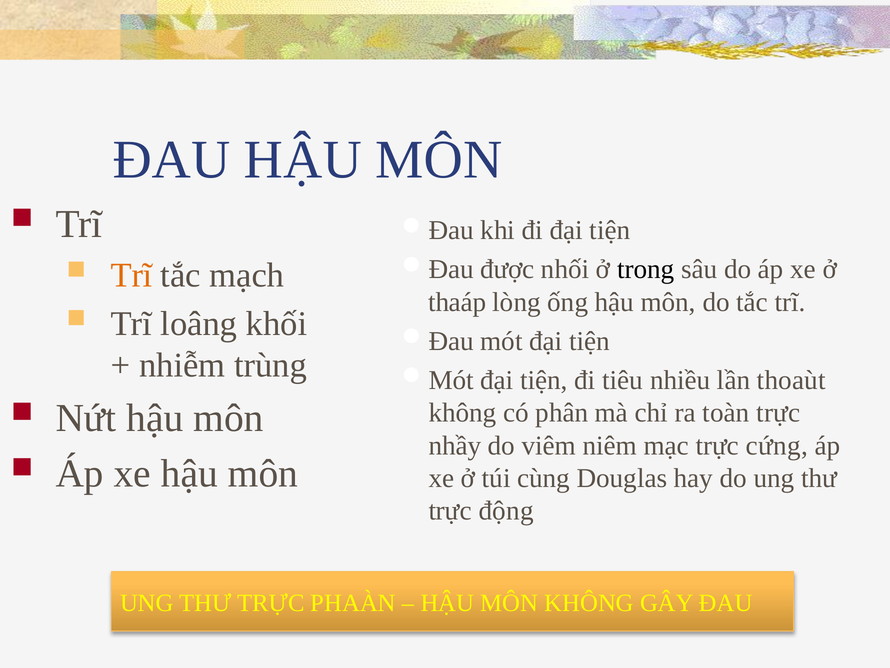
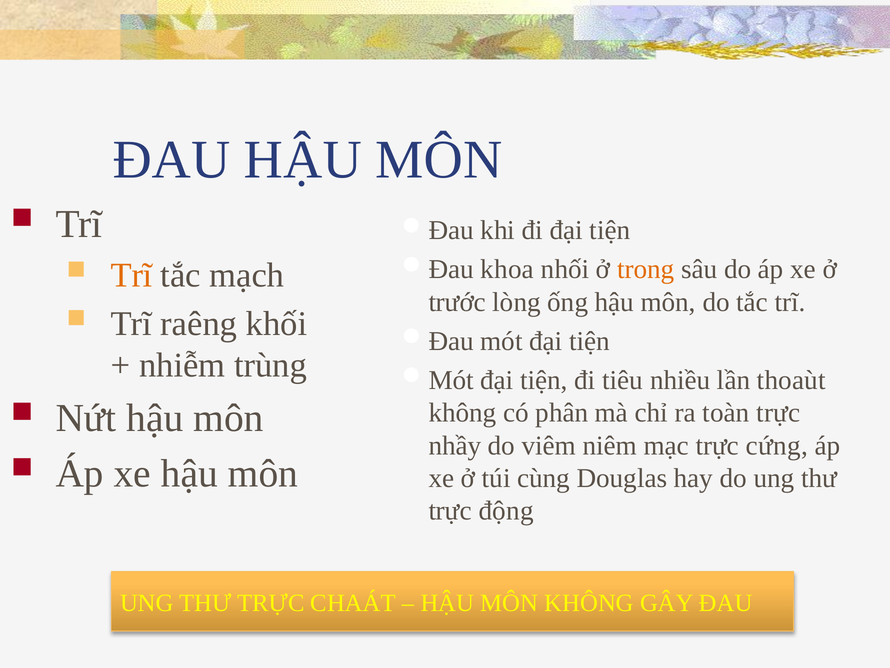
được: được -> khoa
trong colour: black -> orange
thaáp: thaáp -> trước
loâng: loâng -> raêng
PHAÀN: PHAÀN -> CHAÁT
